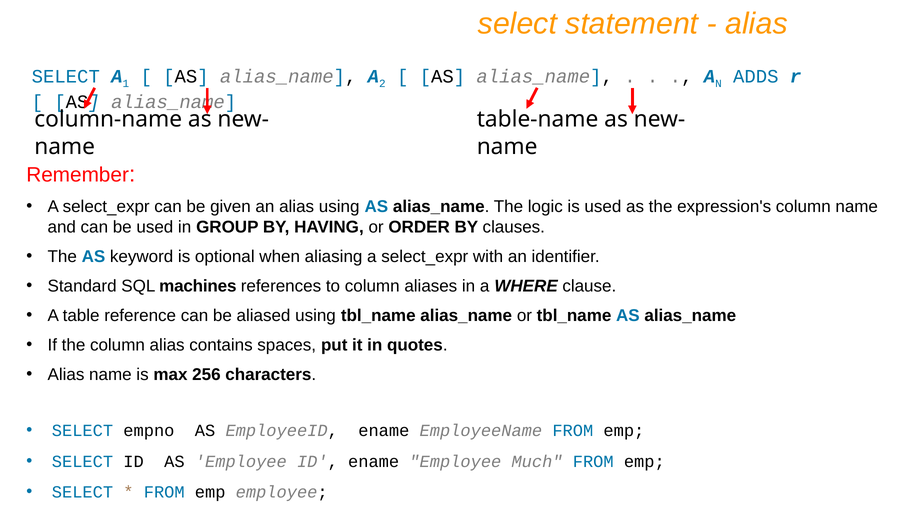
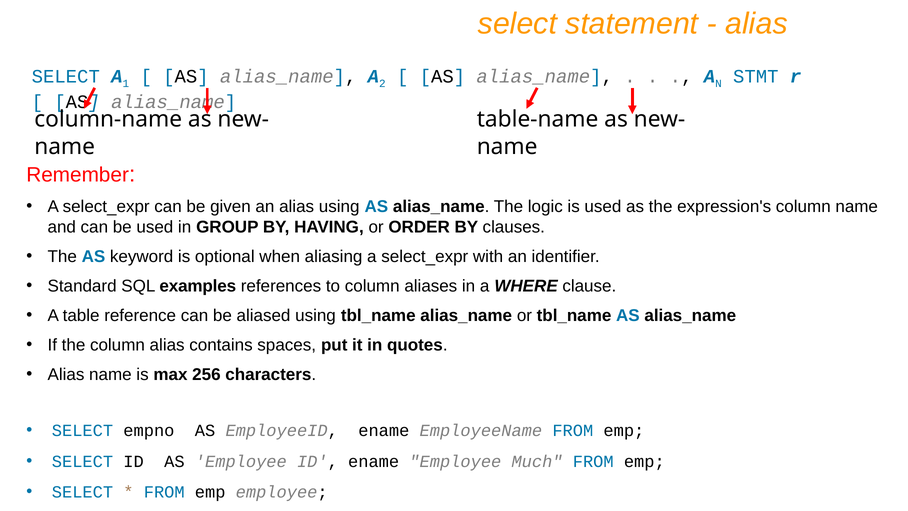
ADDS: ADDS -> STMT
machines: machines -> examples
